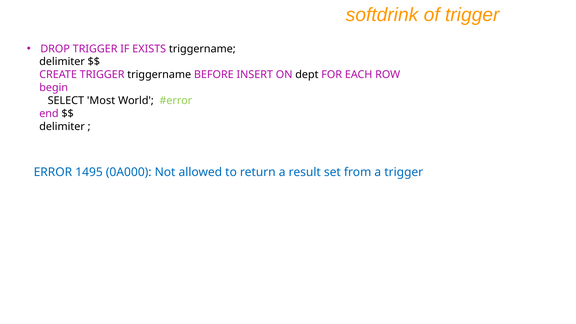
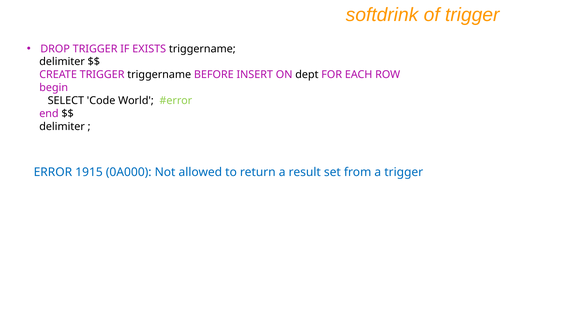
Most: Most -> Code
1495: 1495 -> 1915
